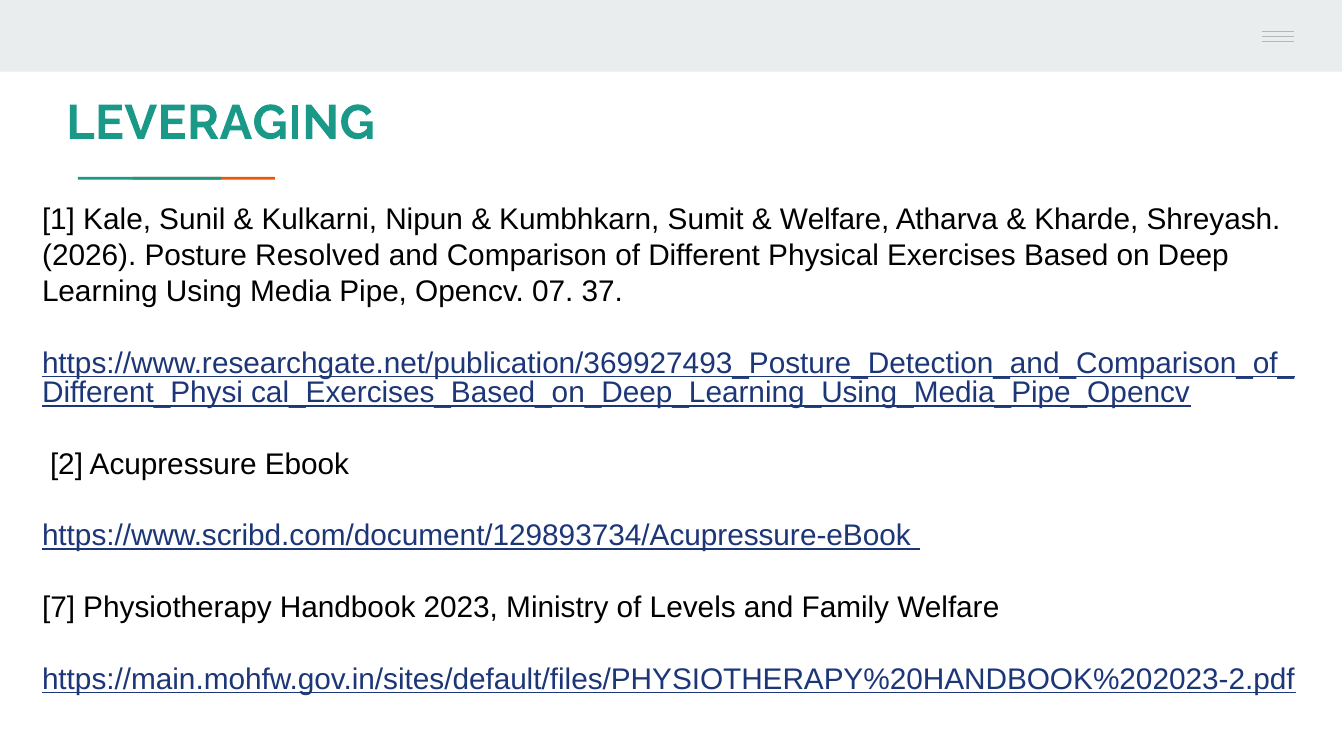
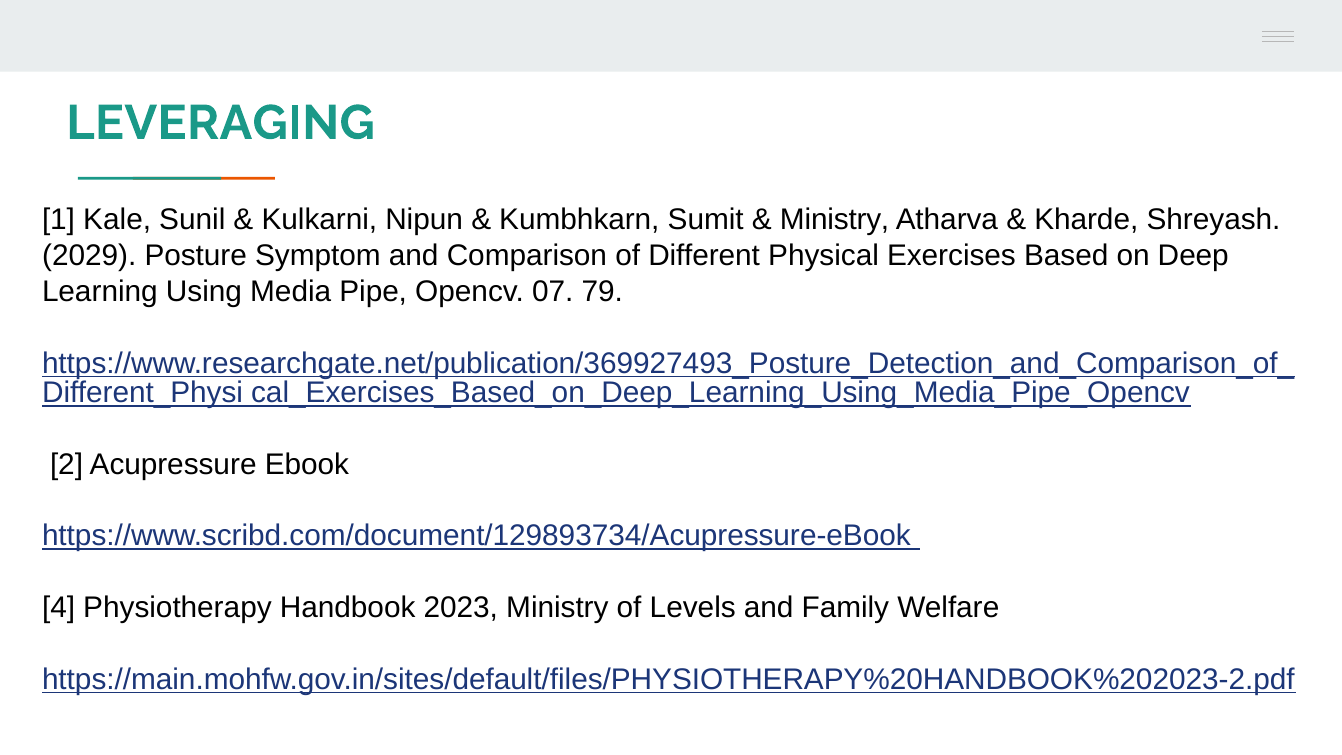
Welfare at (835, 220): Welfare -> Ministry
2026: 2026 -> 2029
Resolved: Resolved -> Symptom
37: 37 -> 79
7: 7 -> 4
